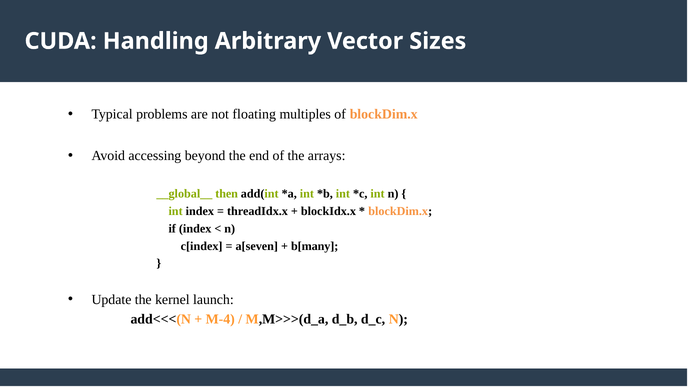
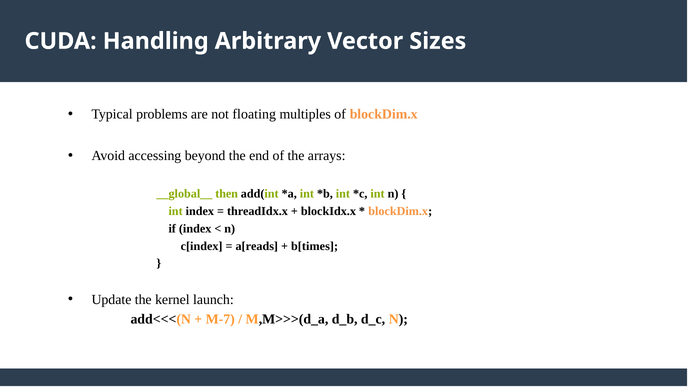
a[seven: a[seven -> a[reads
b[many: b[many -> b[times
M-4: M-4 -> M-7
